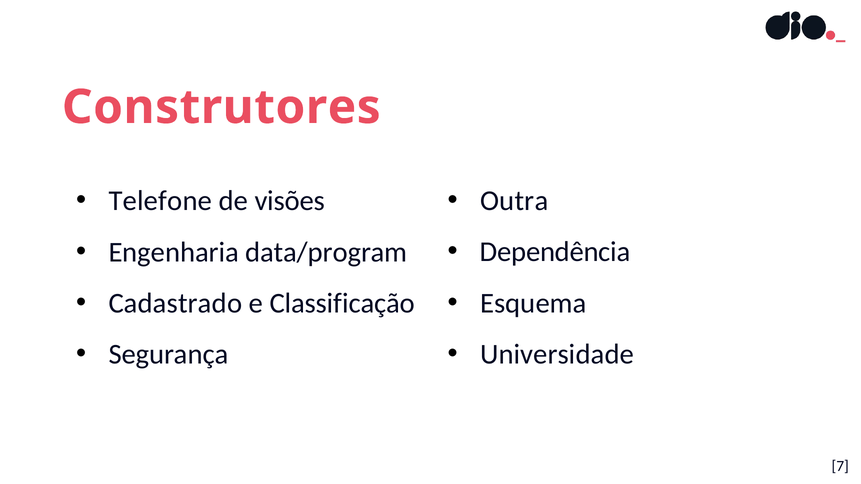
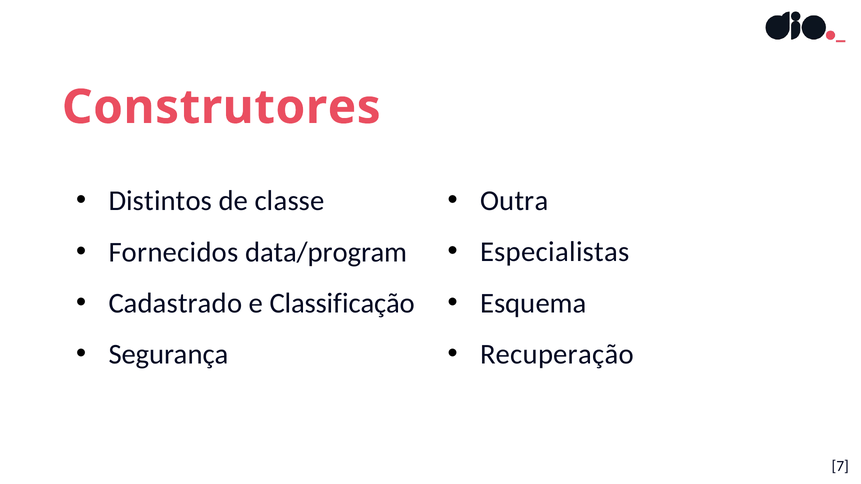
Telefone: Telefone -> Distintos
visões: visões -> classe
Dependência: Dependência -> Especialistas
Engenharia: Engenharia -> Fornecidos
Universidade: Universidade -> Recuperação
